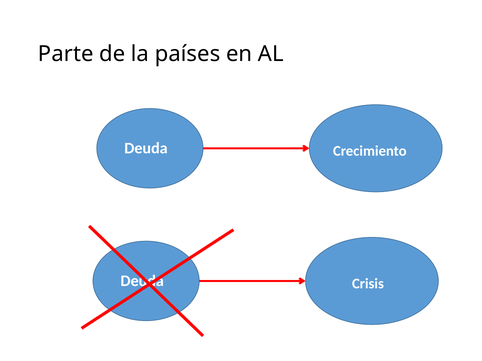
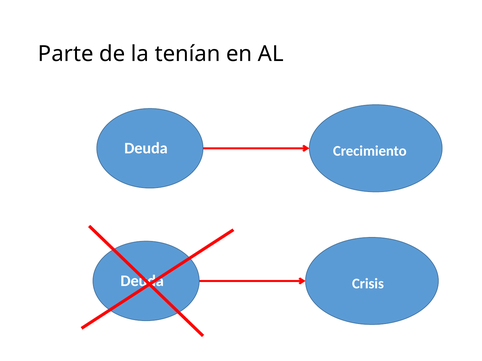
países: países -> tenían
